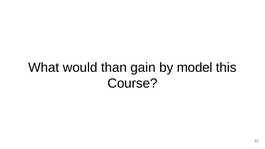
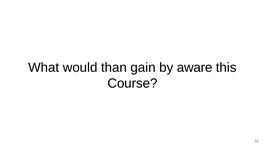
model: model -> aware
